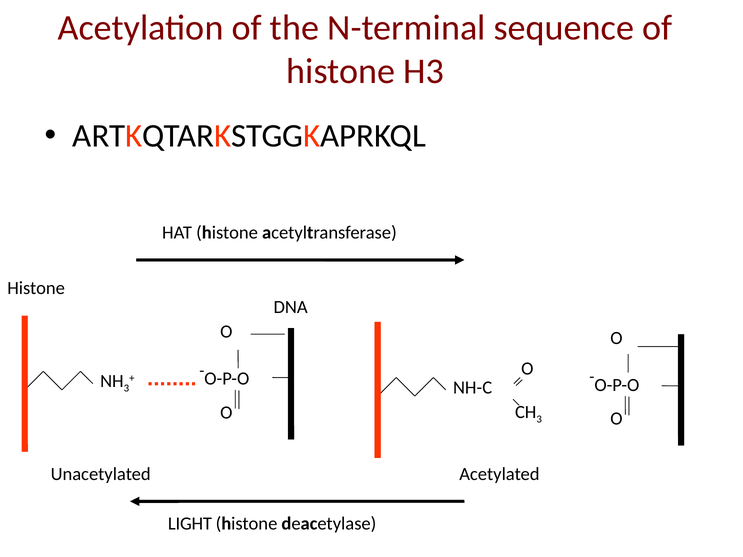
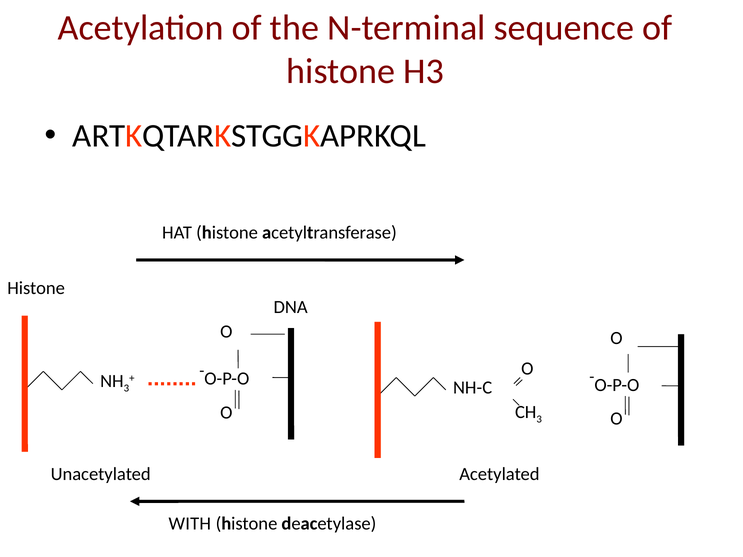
LIGHT: LIGHT -> WITH
